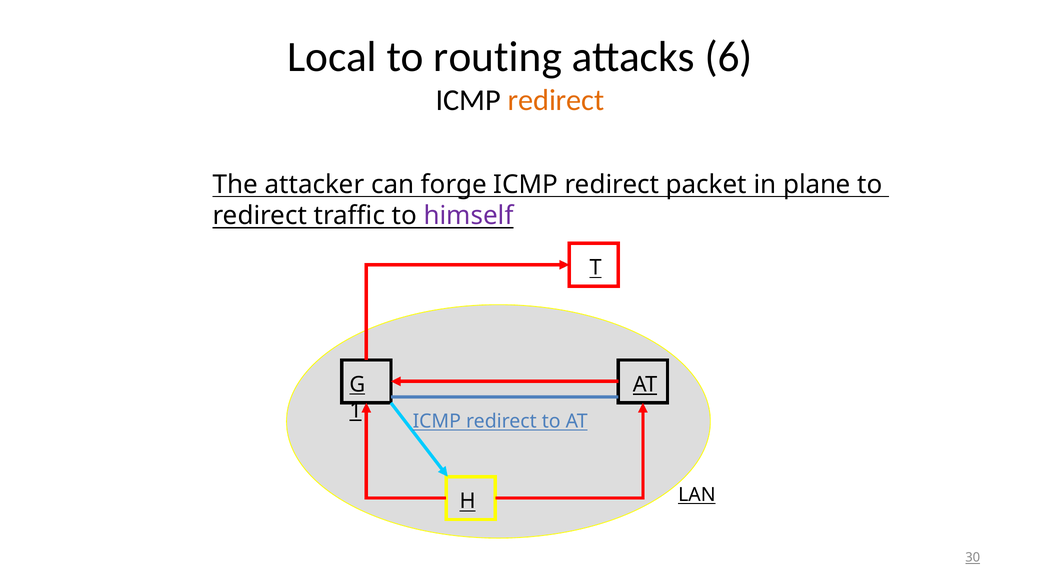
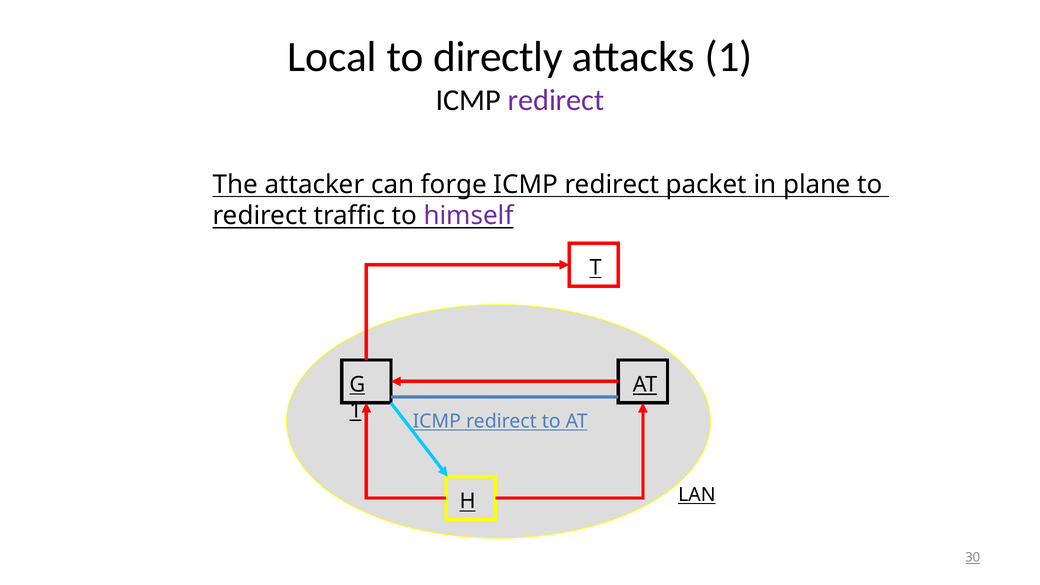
routing: routing -> directly
attacks 6: 6 -> 1
redirect at (556, 100) colour: orange -> purple
